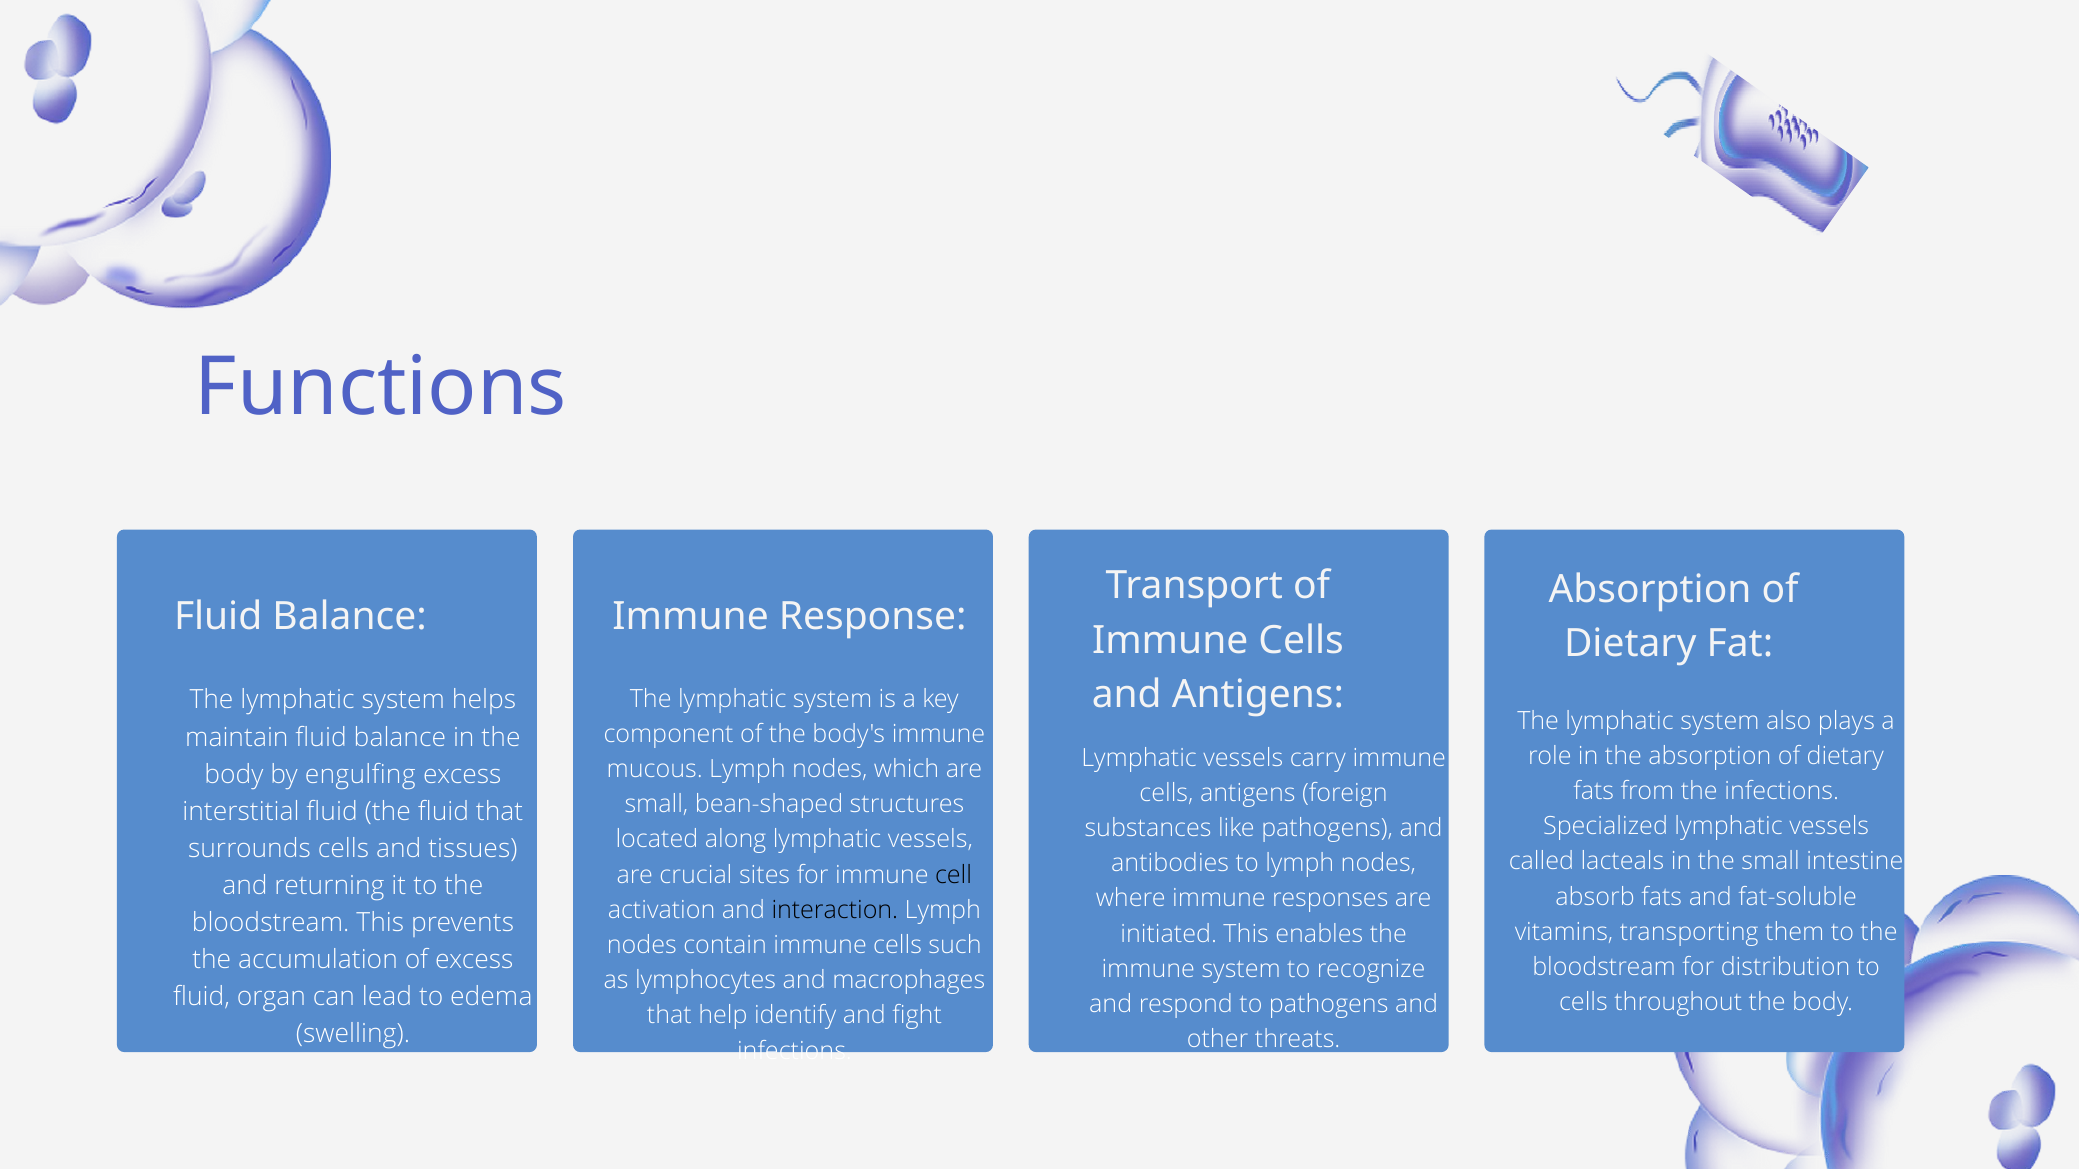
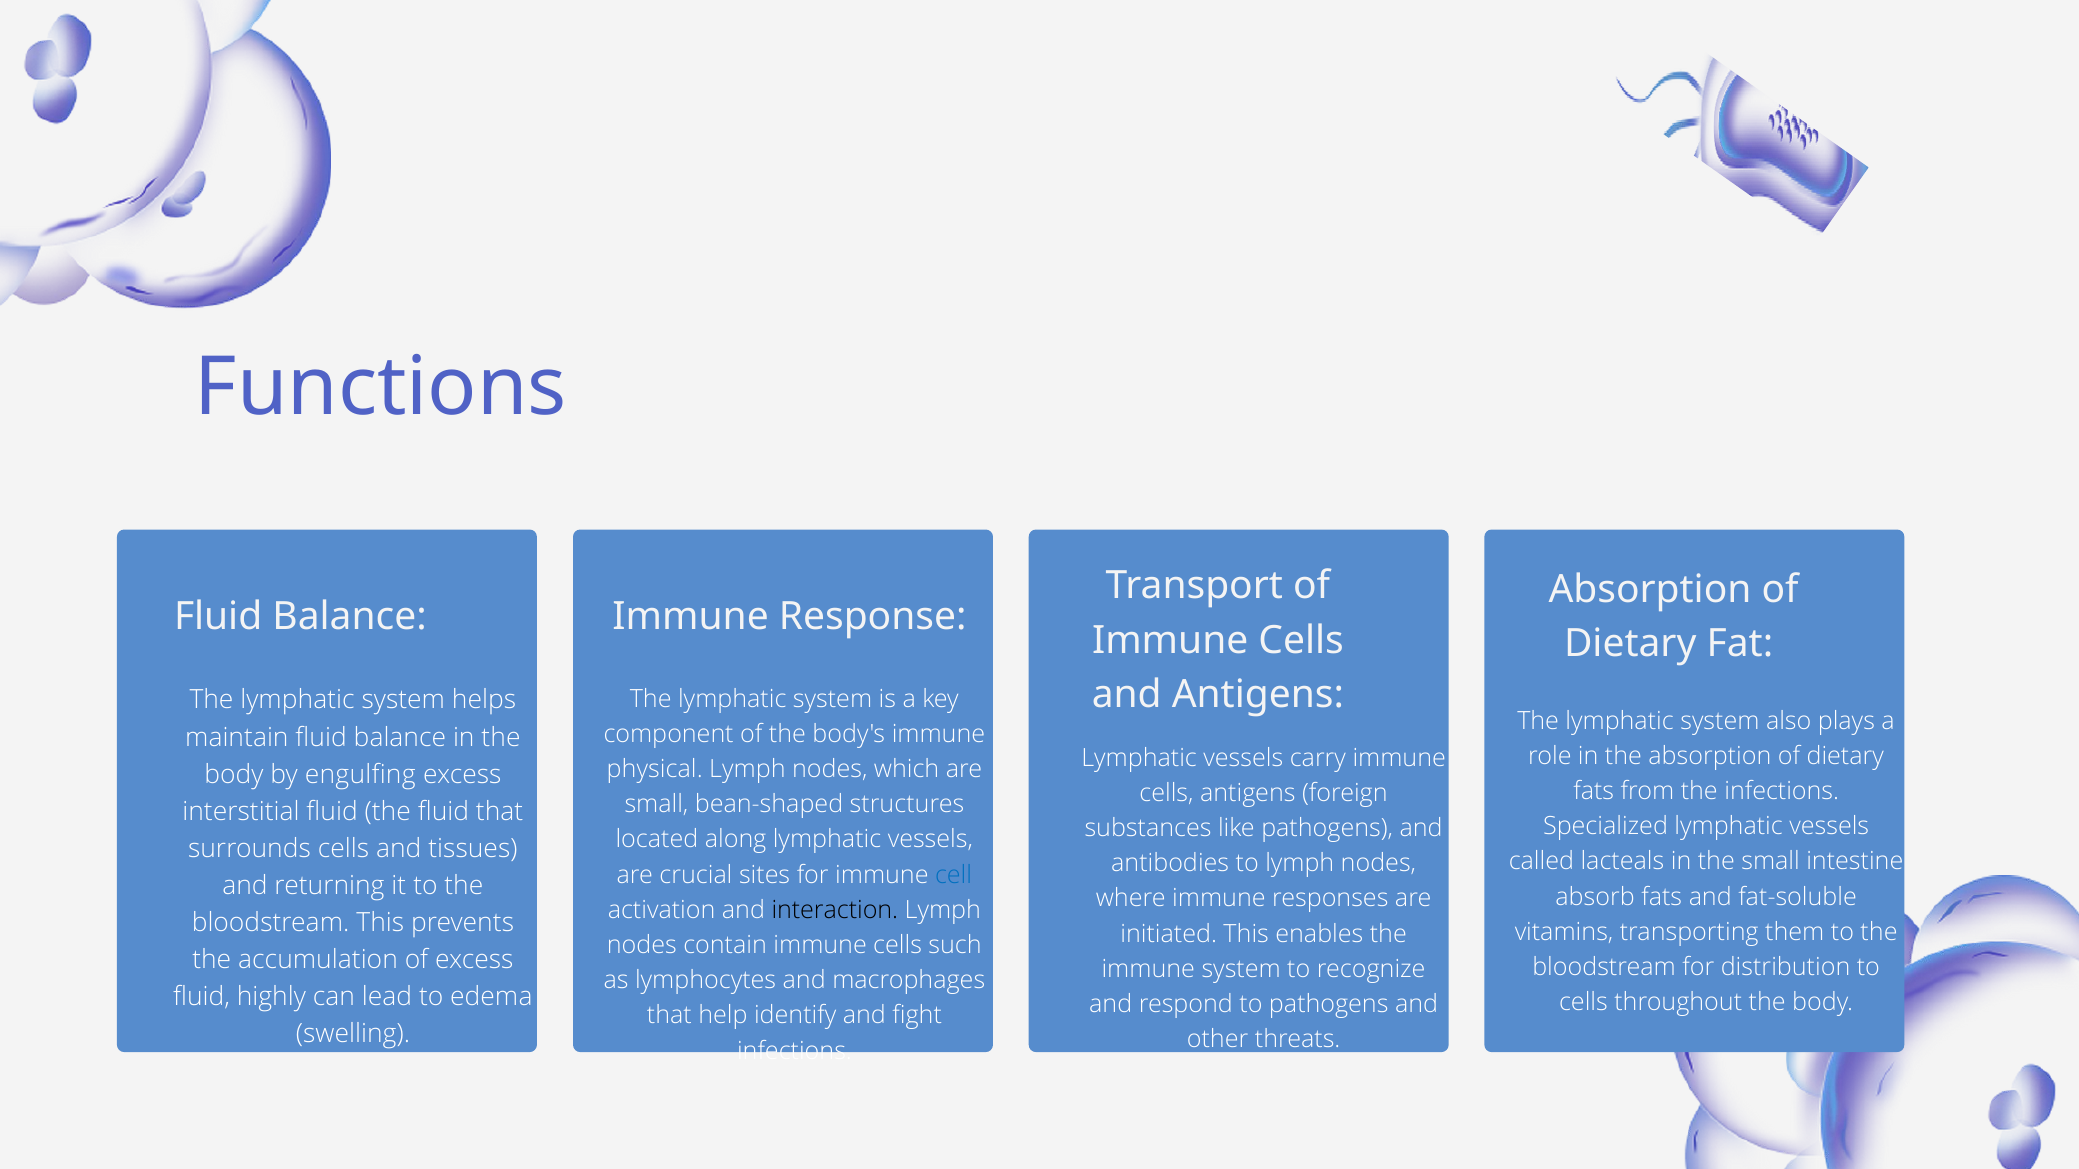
mucous: mucous -> physical
cell colour: black -> blue
organ: organ -> highly
